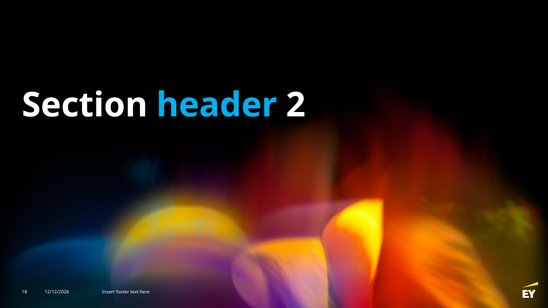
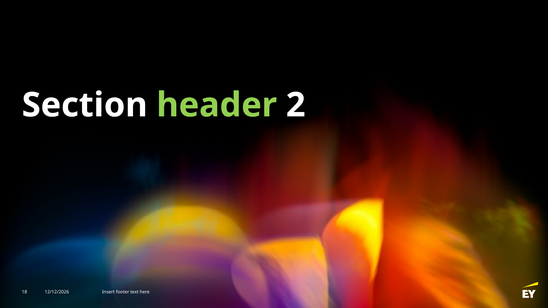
header colour: light blue -> light green
